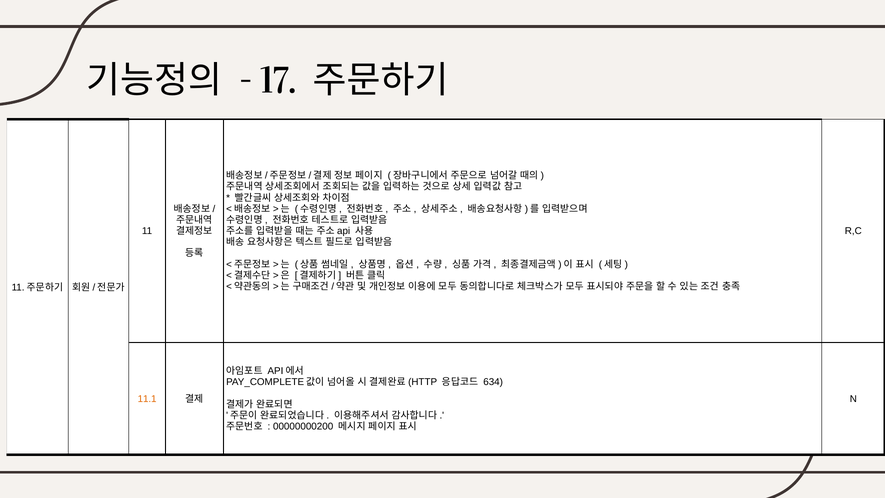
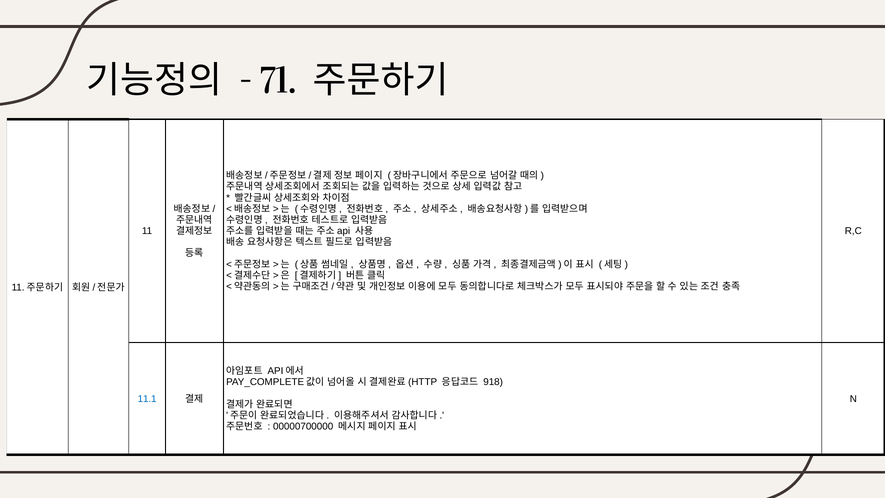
17: 17 -> 71
634: 634 -> 918
11.1 colour: orange -> blue
00000000200: 00000000200 -> 00000700000
